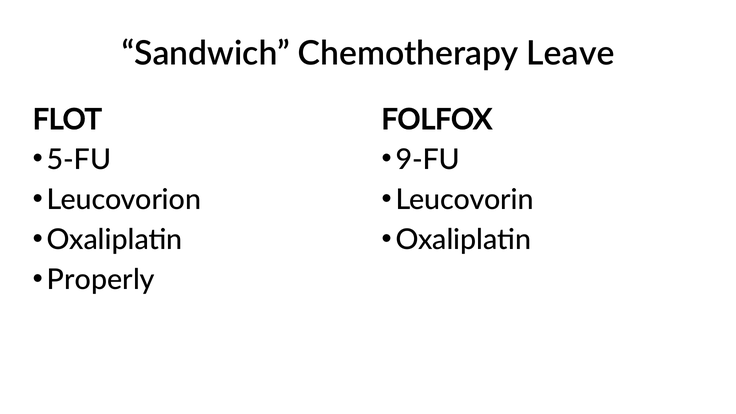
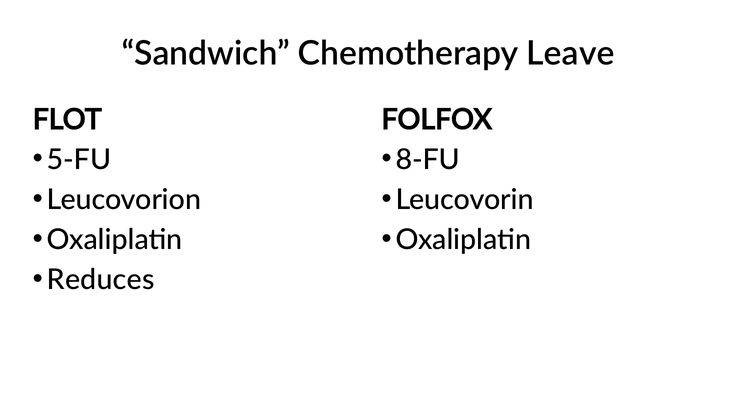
9-FU: 9-FU -> 8-FU
Properly: Properly -> Reduces
